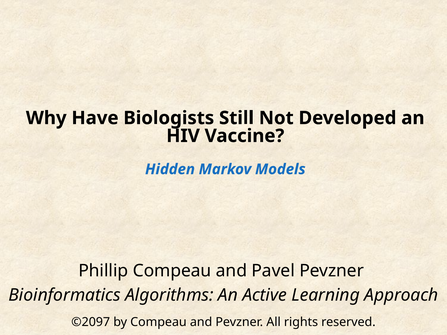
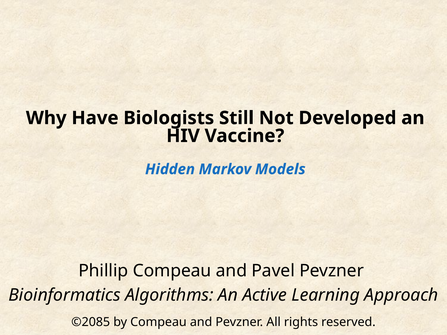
©2097: ©2097 -> ©2085
